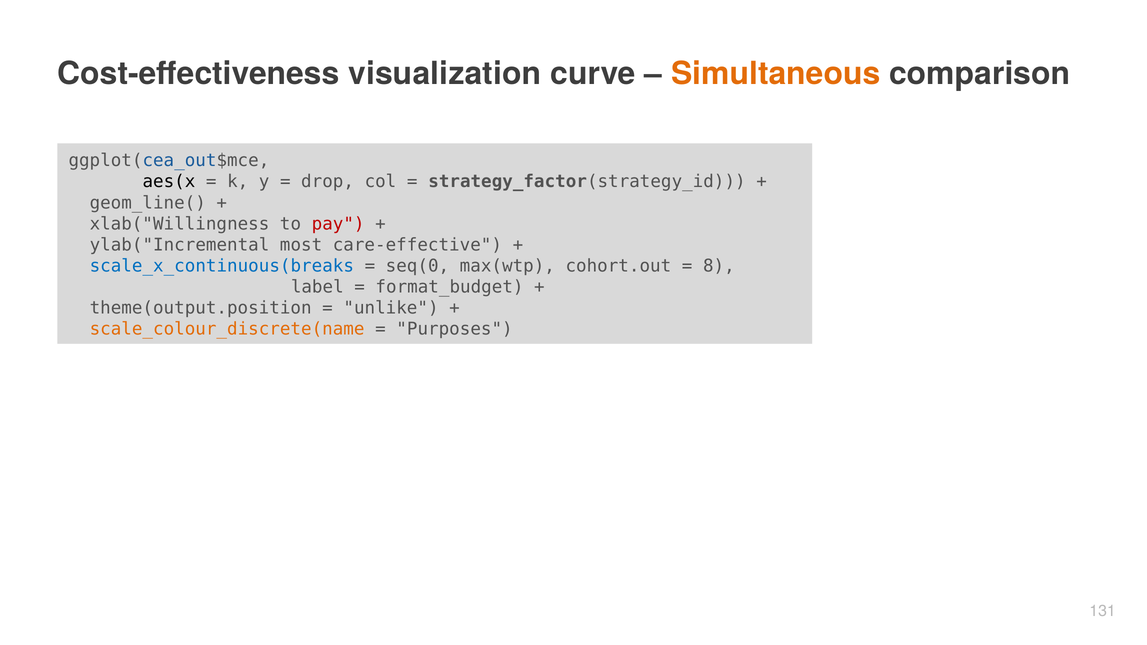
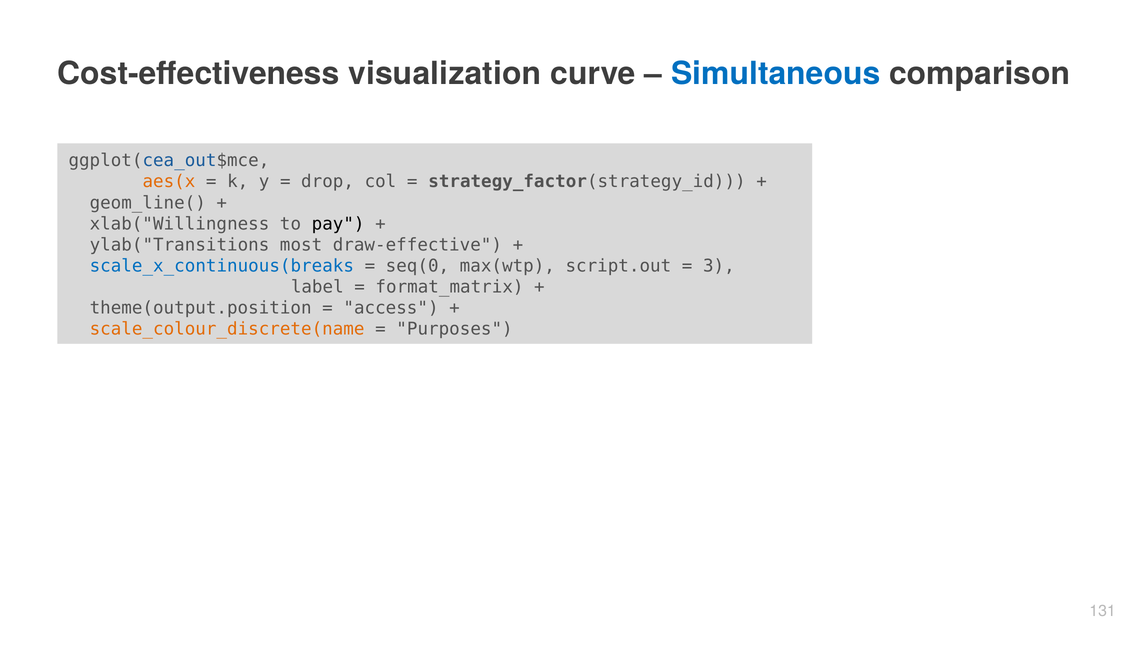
Simultaneous colour: orange -> blue
aes(x colour: black -> orange
pay colour: red -> black
ylab("Incremental: ylab("Incremental -> ylab("Transitions
care-effective: care-effective -> draw-effective
cohort.out: cohort.out -> script.out
8: 8 -> 3
format_budget: format_budget -> format_matrix
unlike: unlike -> access
